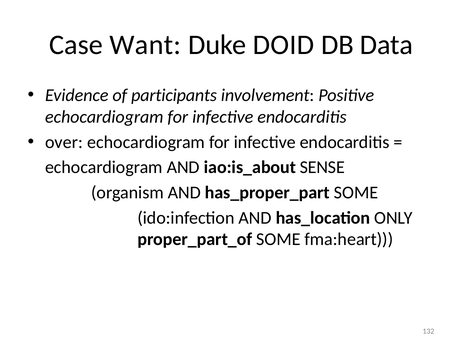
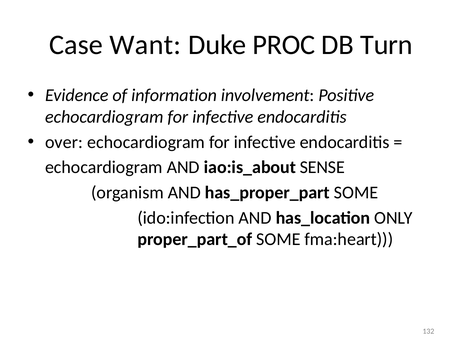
DOID: DOID -> PROC
Data: Data -> Turn
participants: participants -> information
